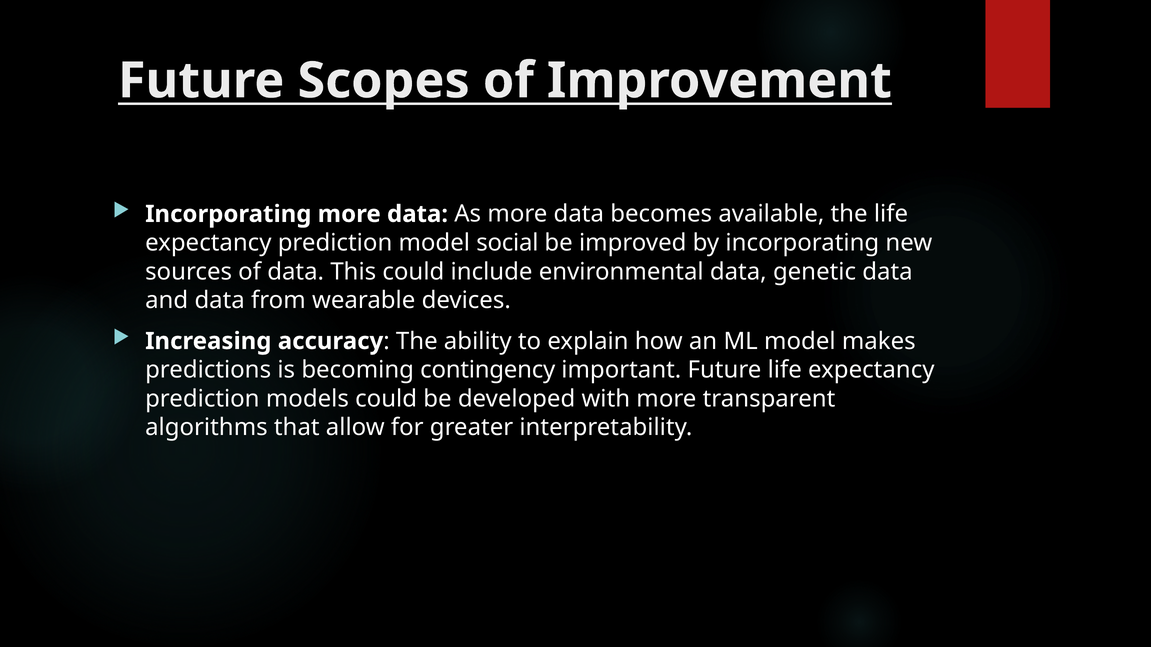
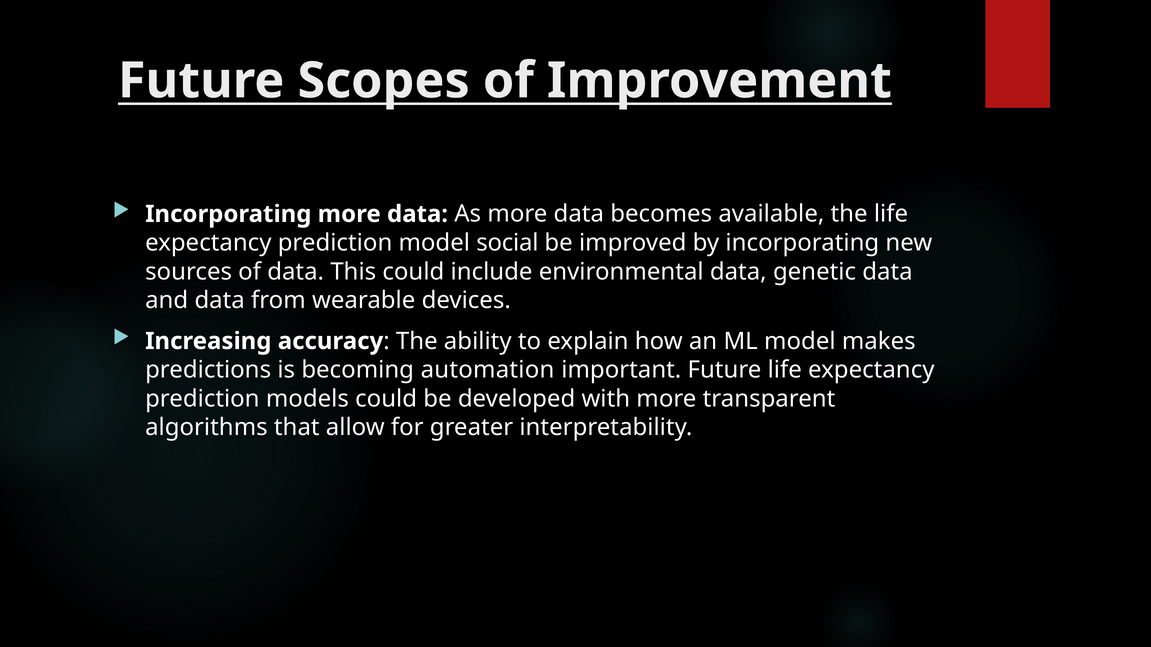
contingency: contingency -> automation
